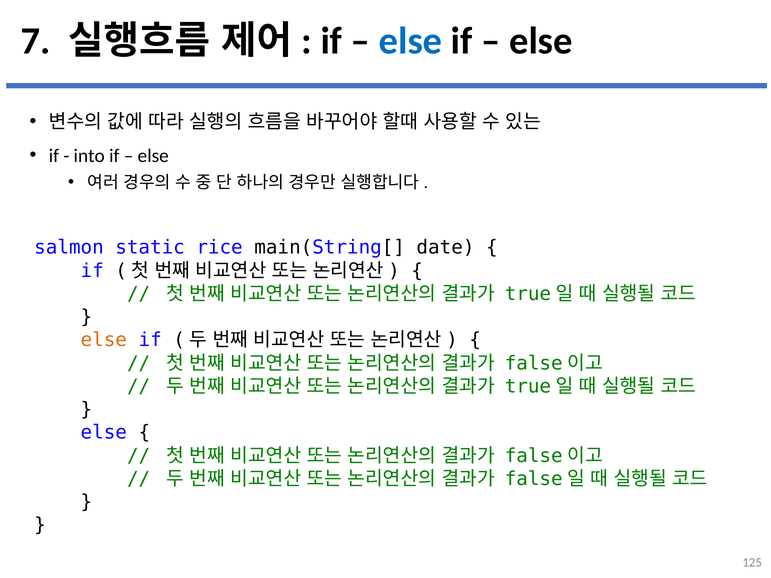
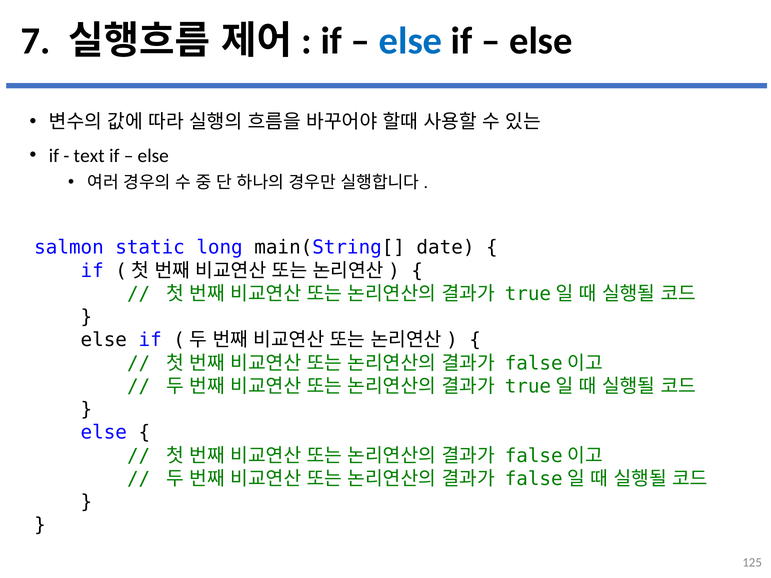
into: into -> text
rice: rice -> long
else at (104, 340) colour: orange -> black
